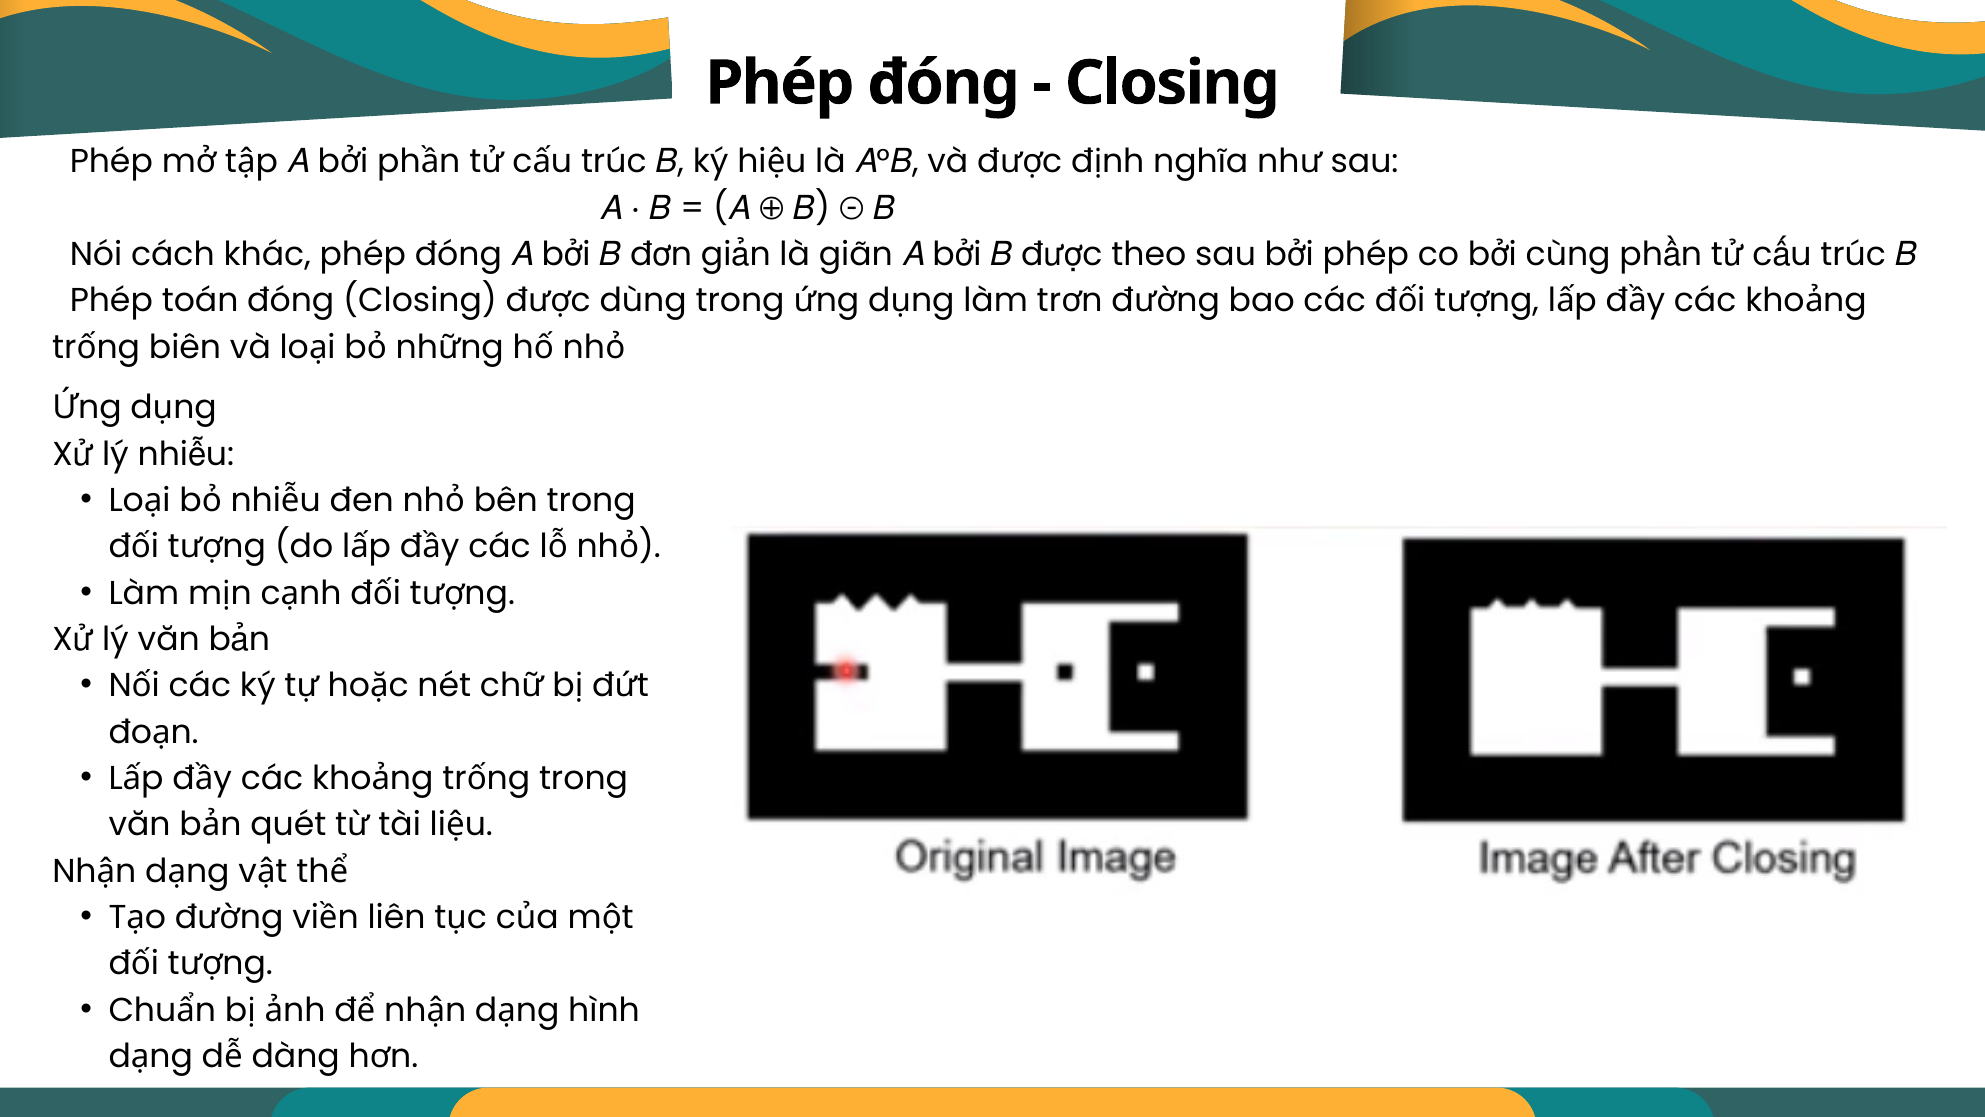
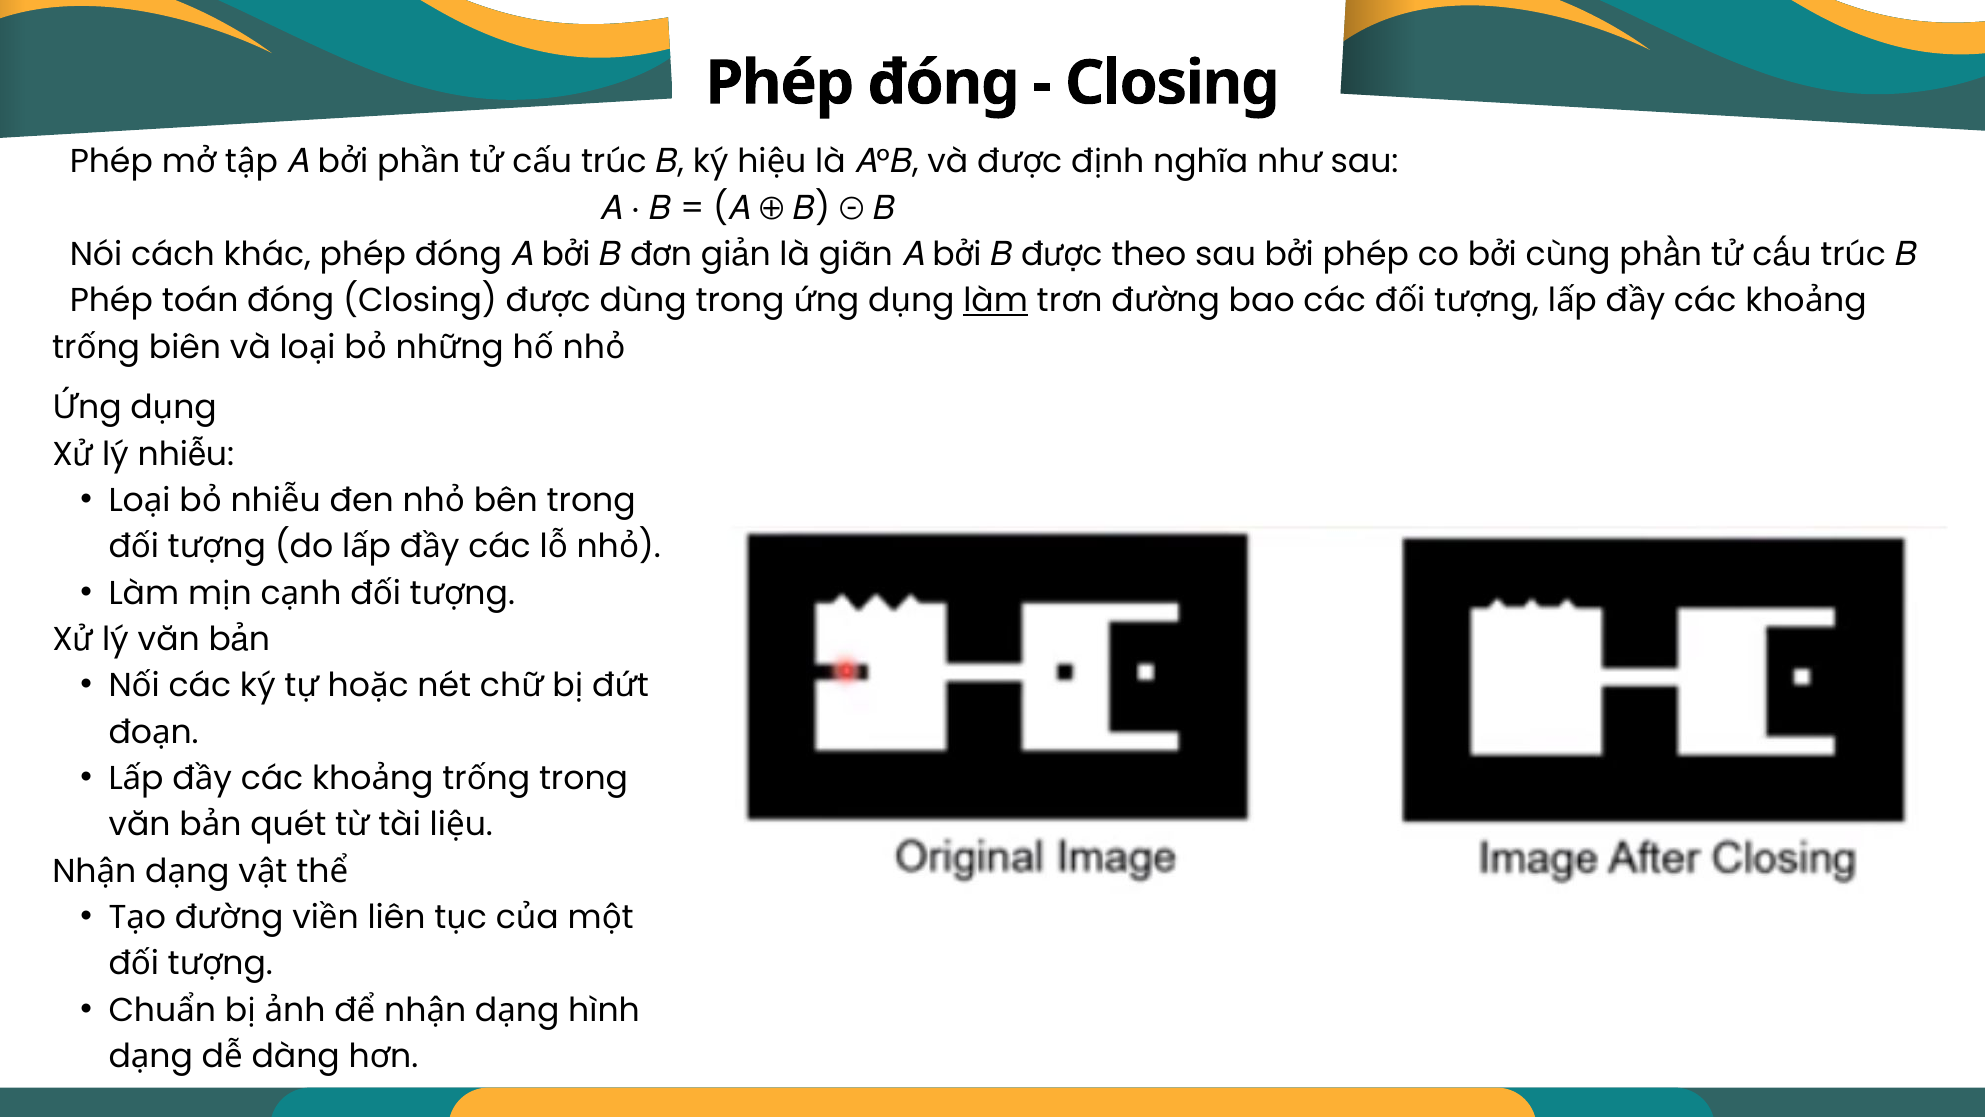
làm at (996, 301) underline: none -> present
